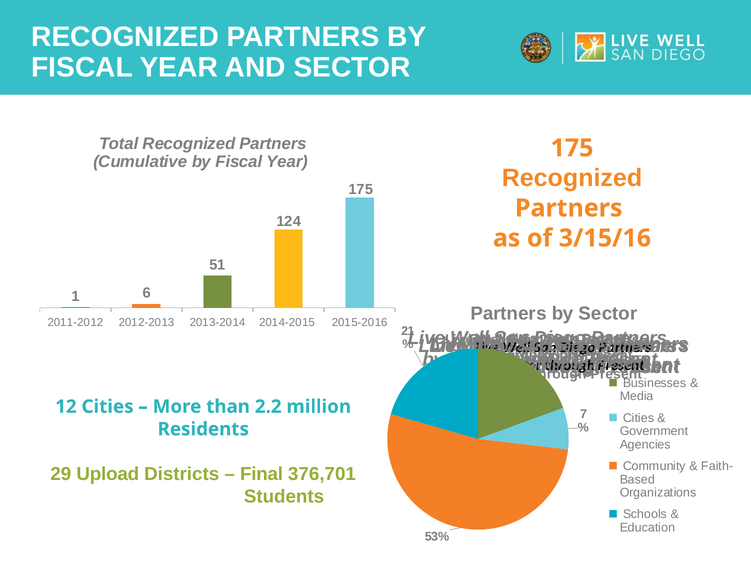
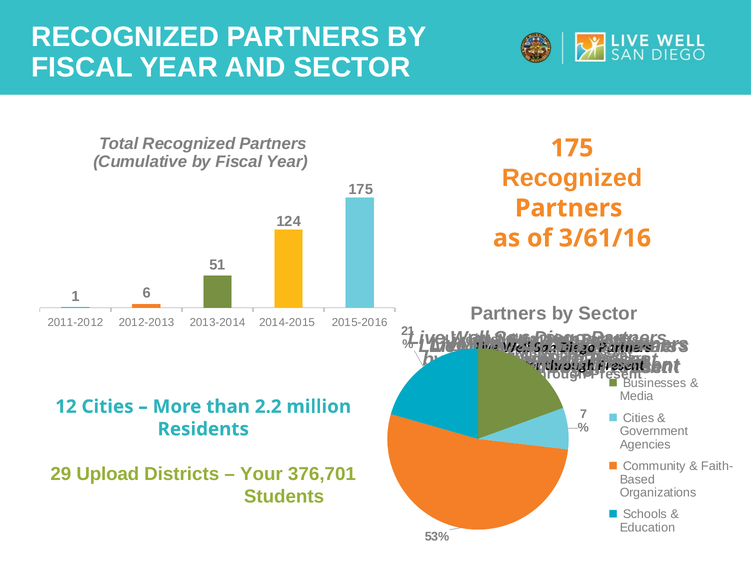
3/15/16: 3/15/16 -> 3/61/16
Final: Final -> Your
